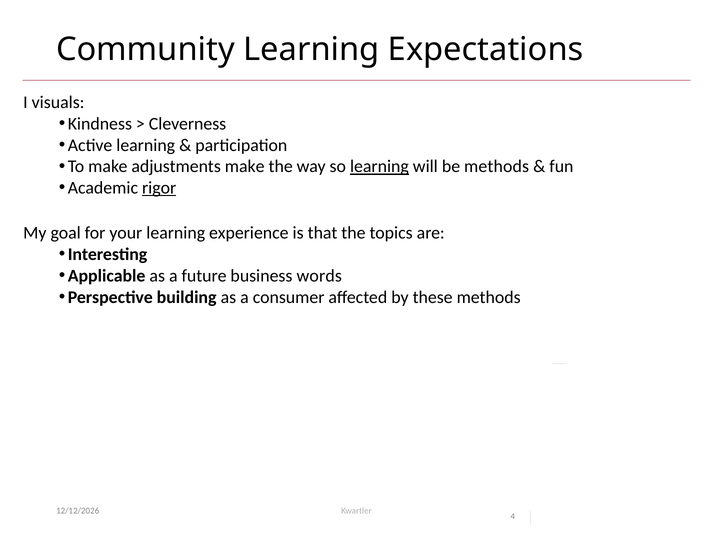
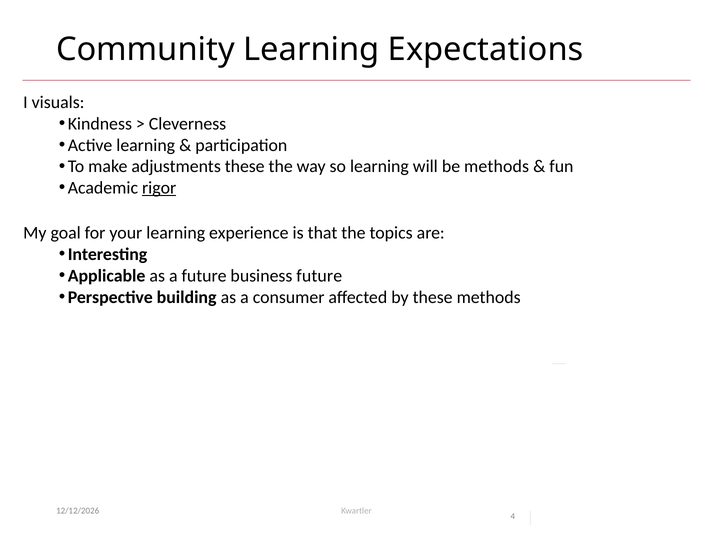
adjustments make: make -> these
learning at (379, 167) underline: present -> none
business words: words -> future
